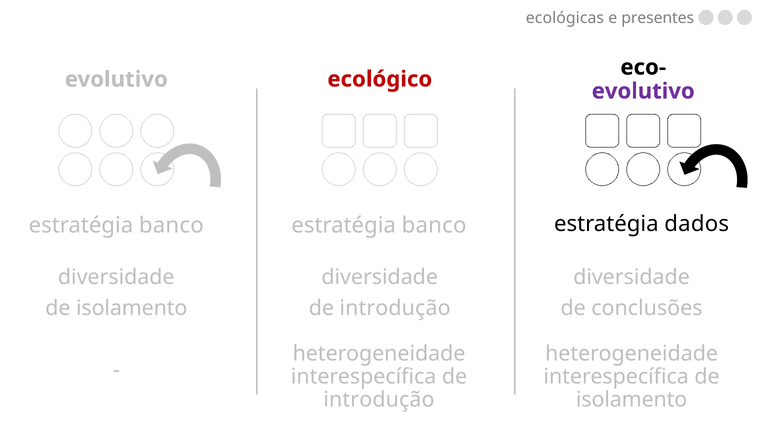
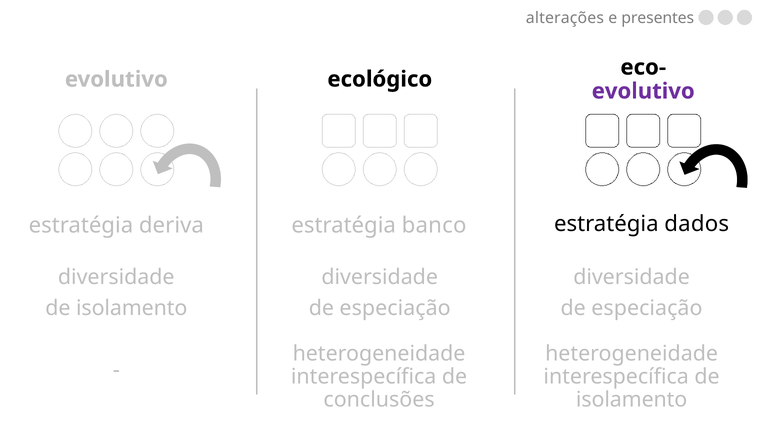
ecológicas: ecológicas -> alterações
ecológico colour: red -> black
banco at (171, 225): banco -> deriva
introdução at (395, 308): introdução -> especiação
conclusões at (647, 308): conclusões -> especiação
introdução at (379, 400): introdução -> conclusões
